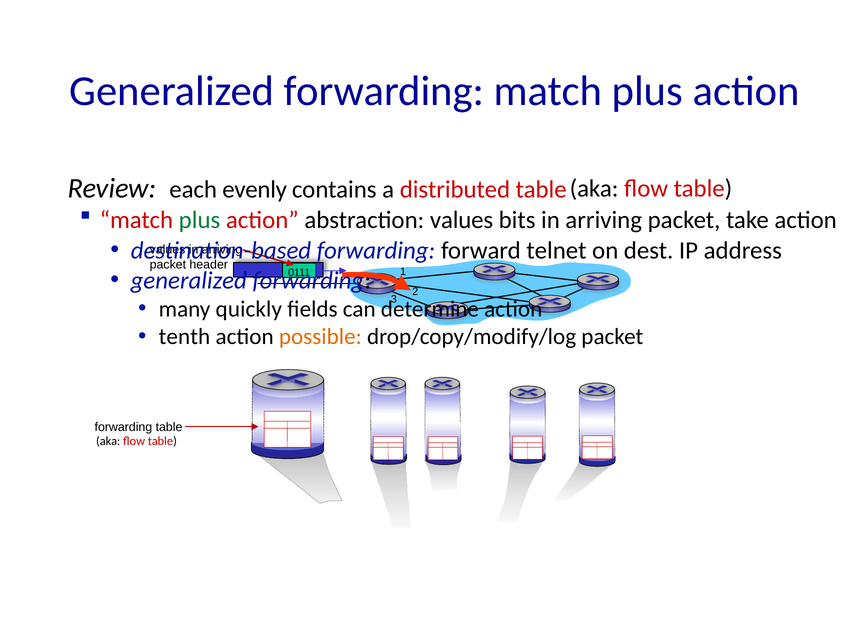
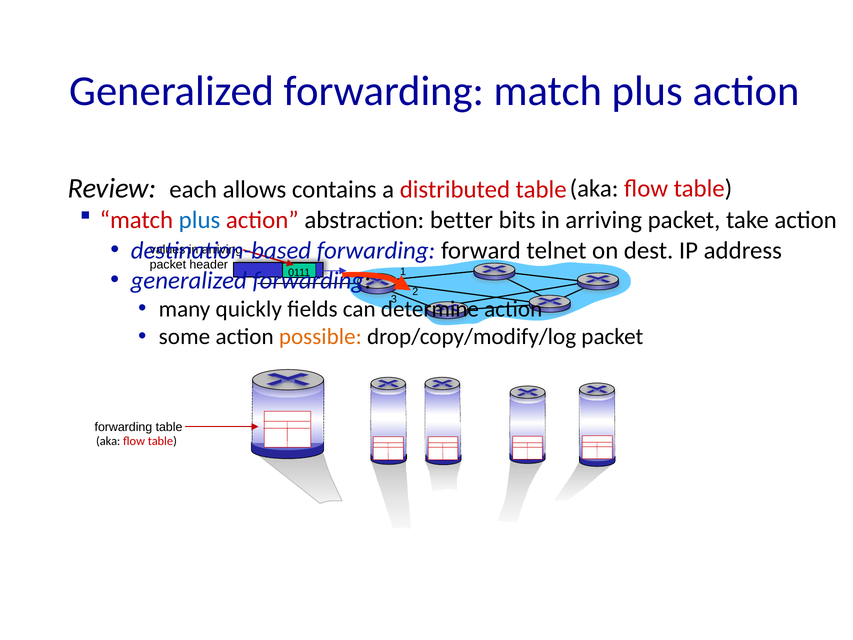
evenly: evenly -> allows
plus at (200, 220) colour: green -> blue
abstraction values: values -> better
tenth: tenth -> some
